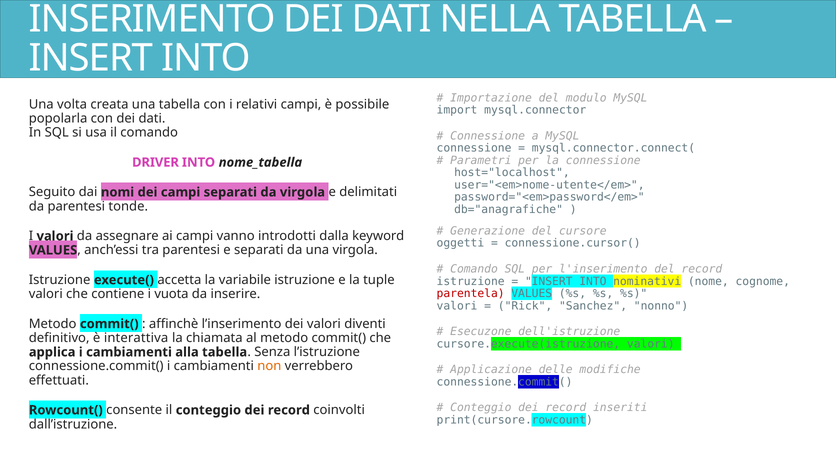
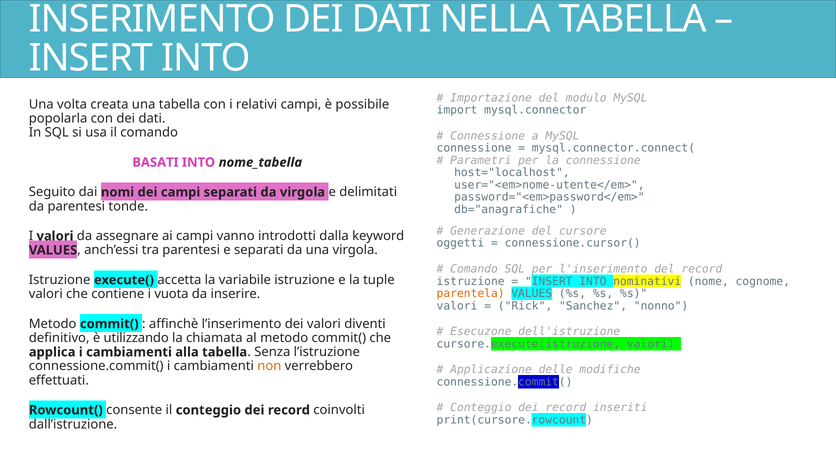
DRIVER: DRIVER -> BASATI
parentela colour: red -> orange
interattiva: interattiva -> utilizzando
